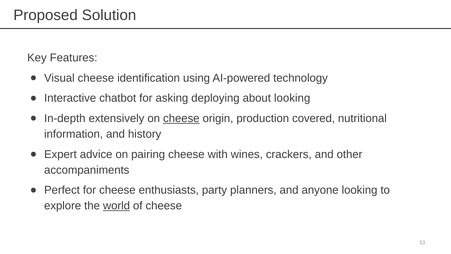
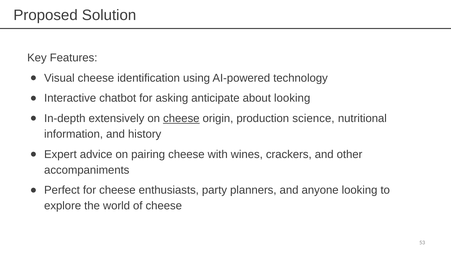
deploying: deploying -> anticipate
covered: covered -> science
world underline: present -> none
